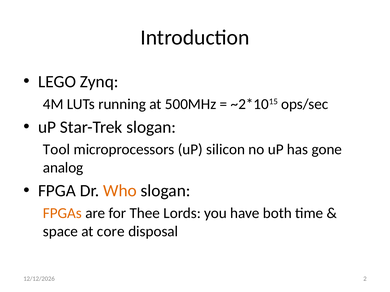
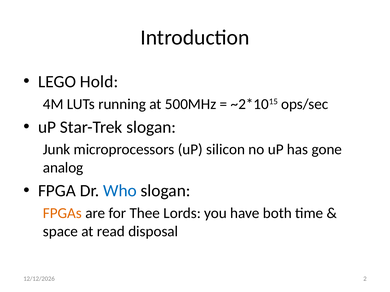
Zynq: Zynq -> Hold
Tool: Tool -> Junk
Who colour: orange -> blue
core: core -> read
